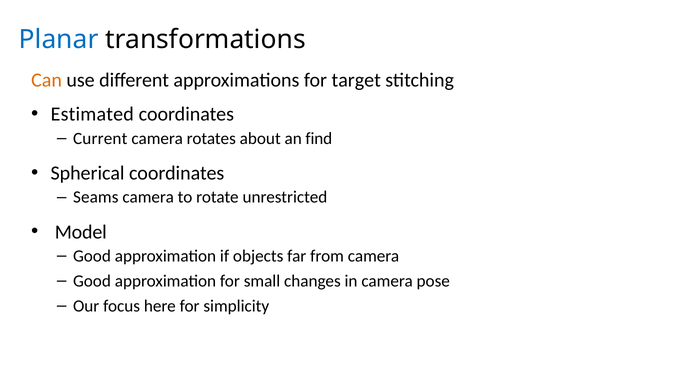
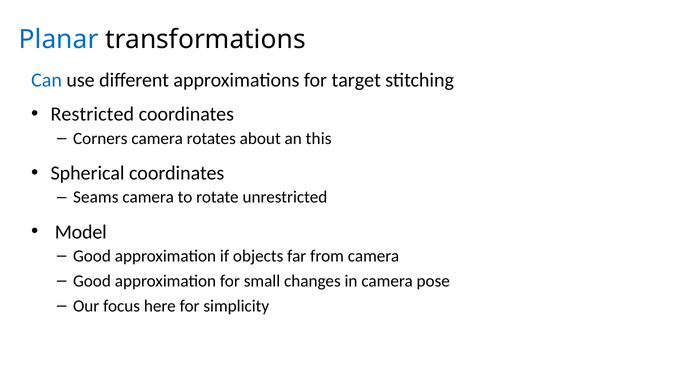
Can colour: orange -> blue
Estimated: Estimated -> Restricted
Current: Current -> Corners
find: find -> this
